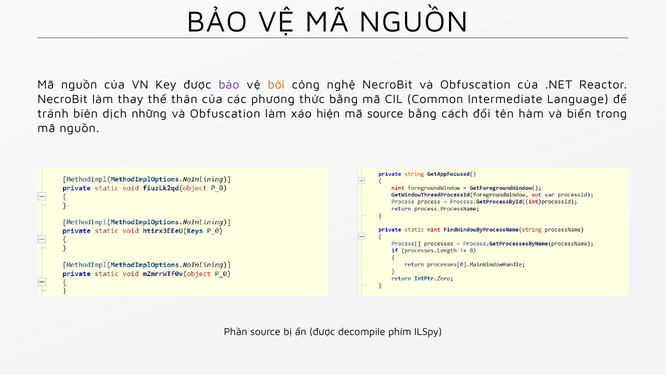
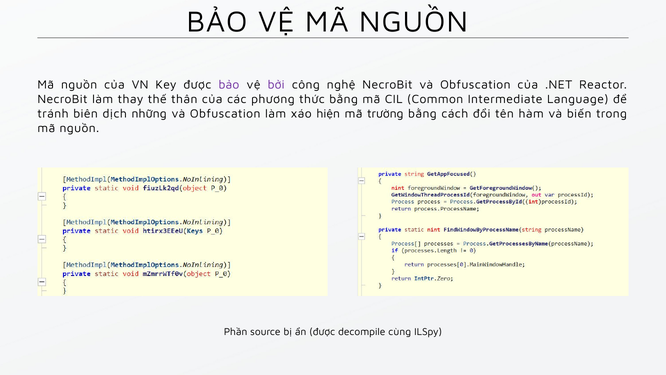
bởi colour: orange -> purple
mã source: source -> trường
phím: phím -> cùng
